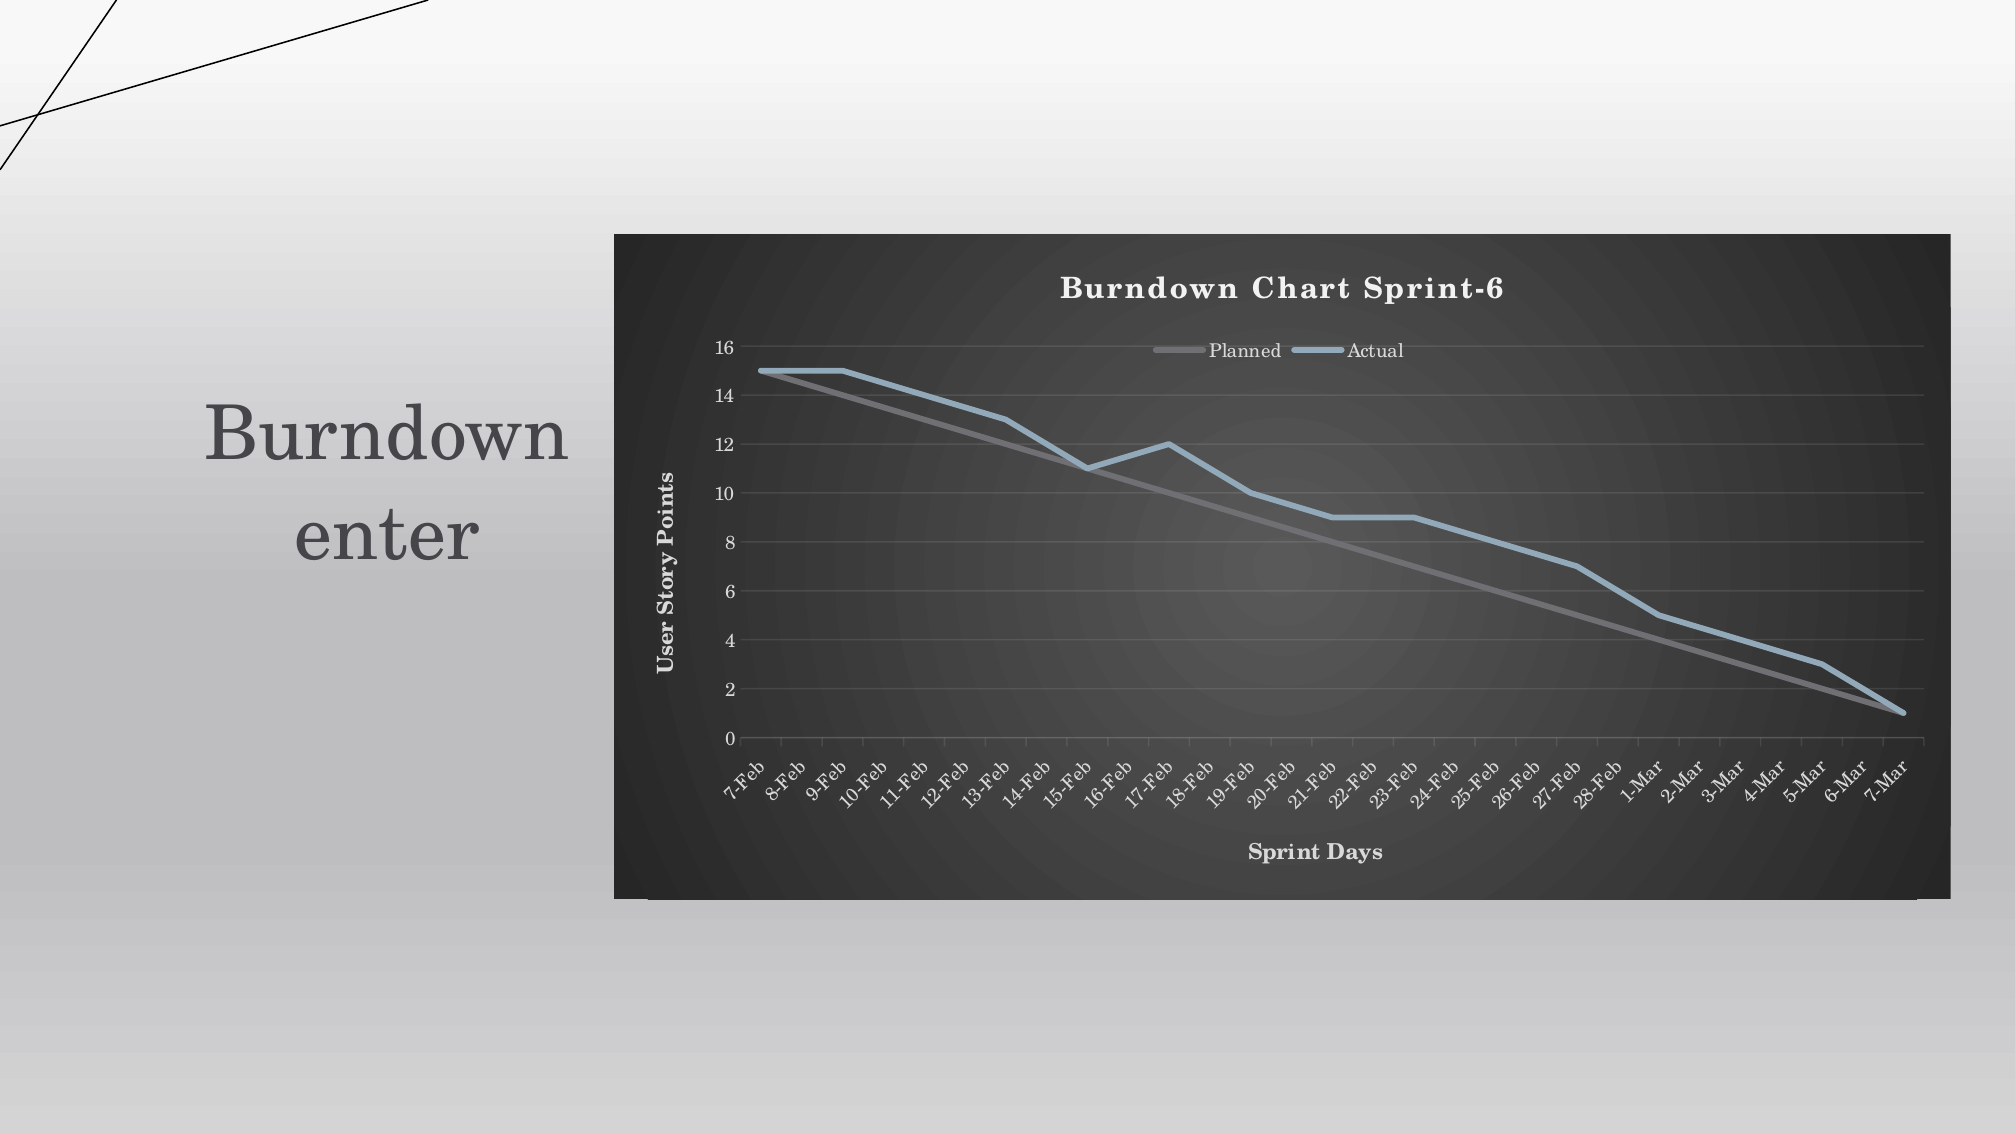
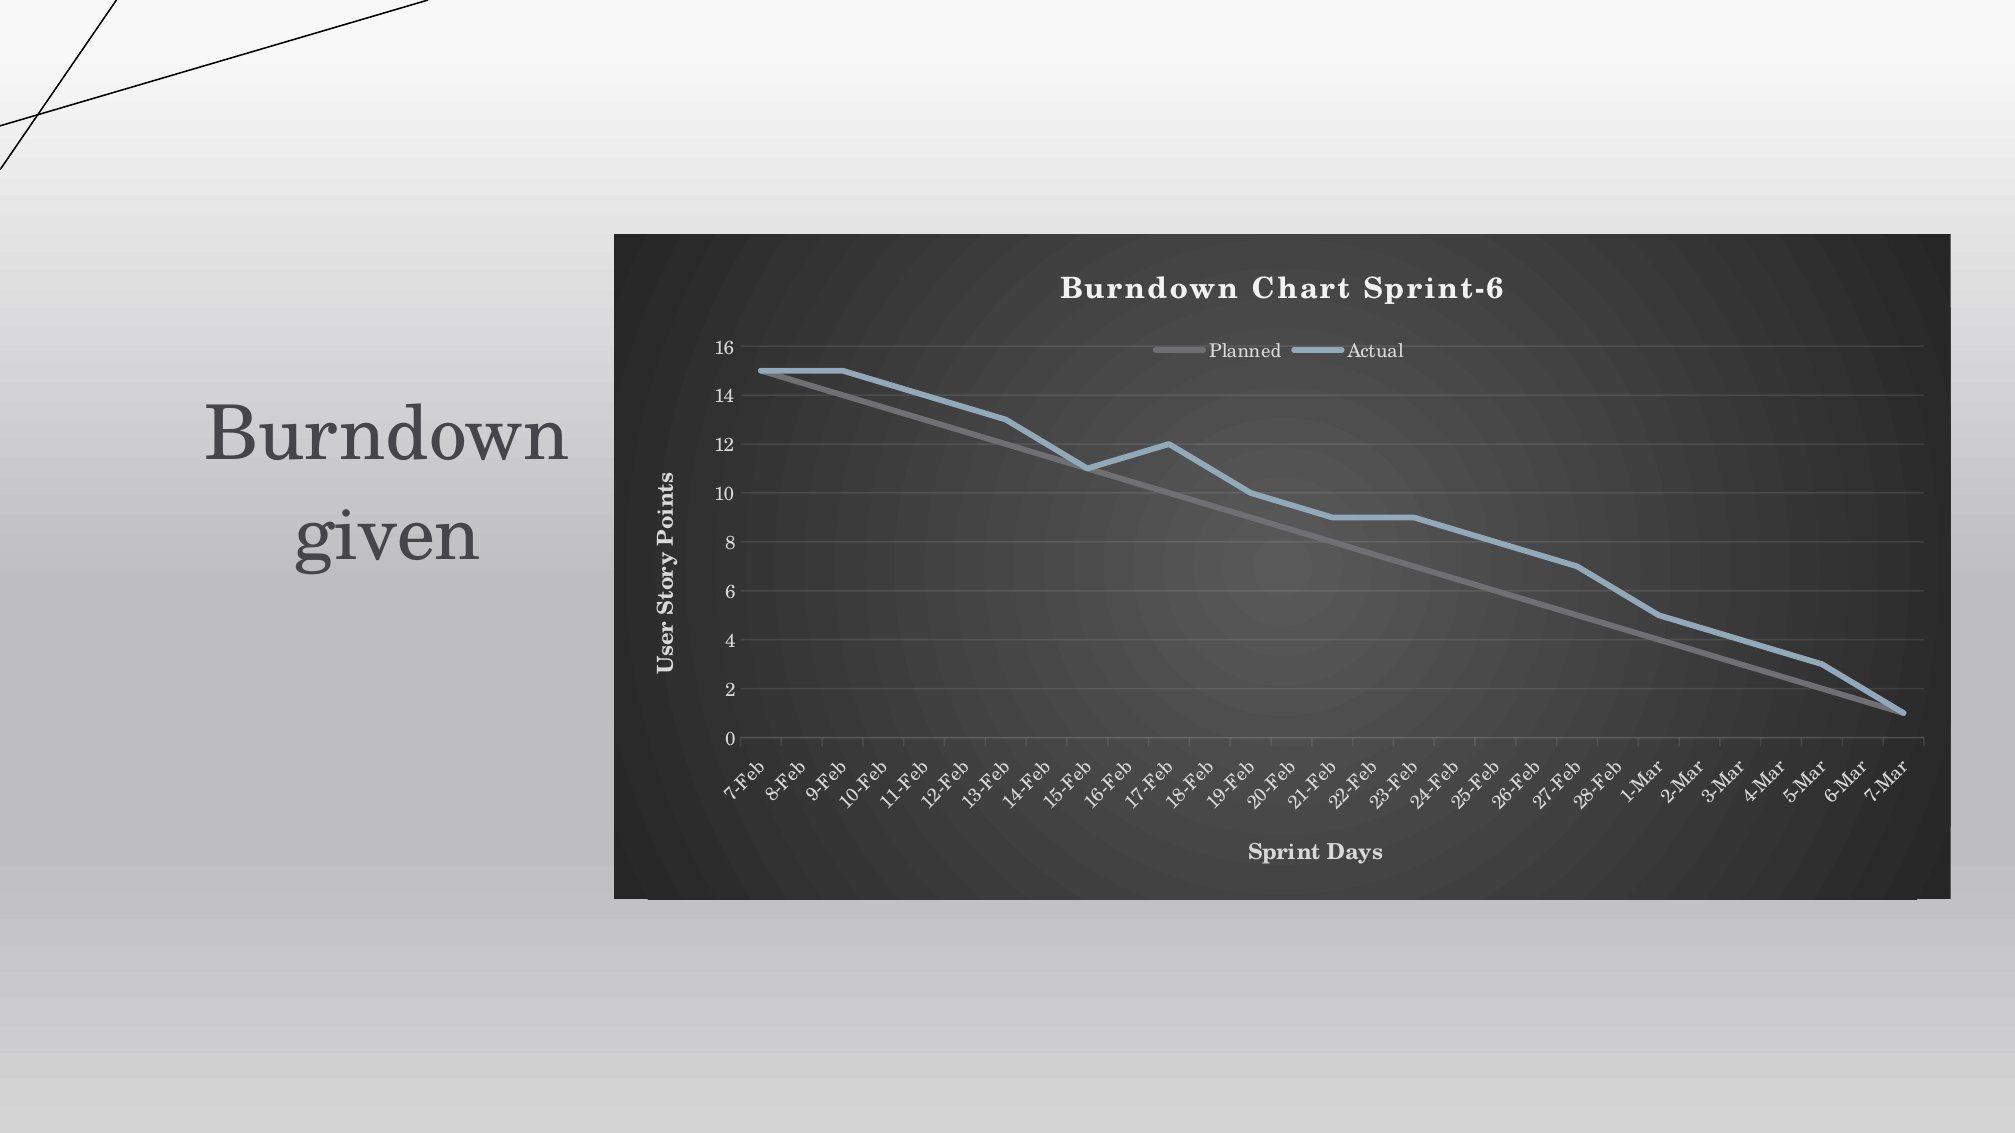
enter: enter -> given
